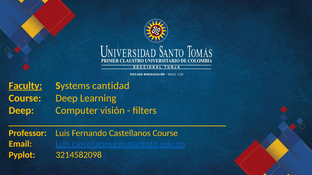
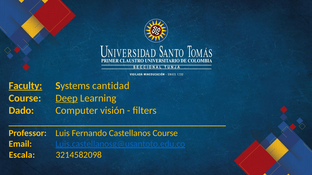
Deep at (67, 98) underline: none -> present
Deep at (21, 111): Deep -> Dado
Pyplot: Pyplot -> Escala
